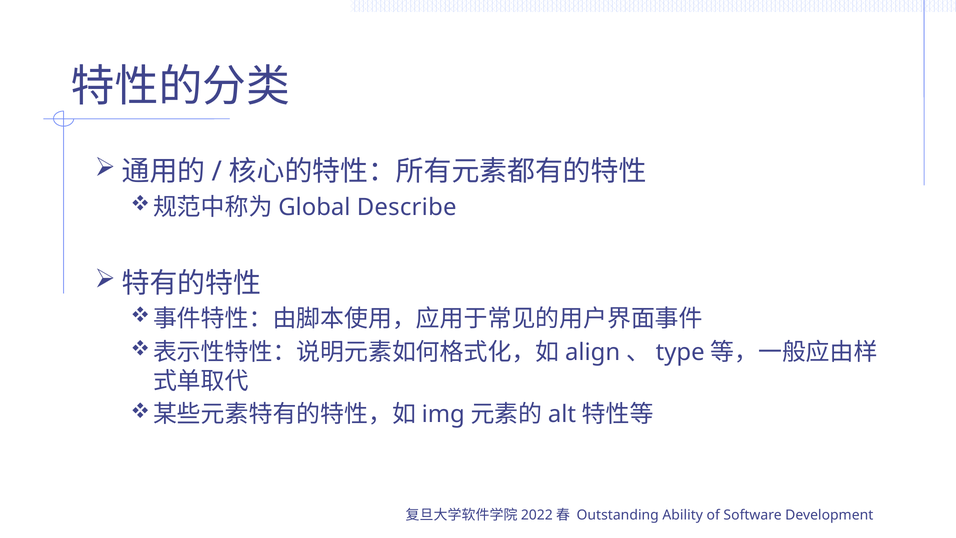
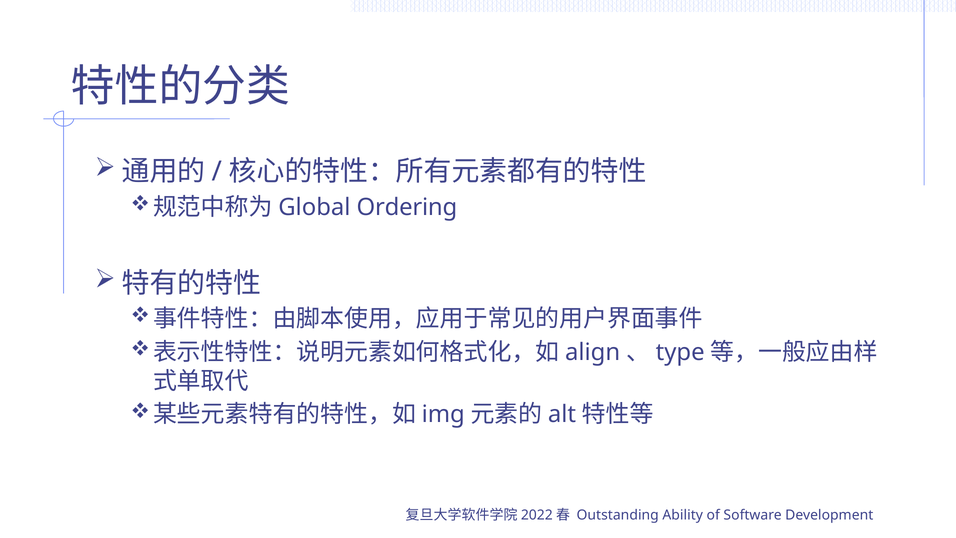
Describe: Describe -> Ordering
